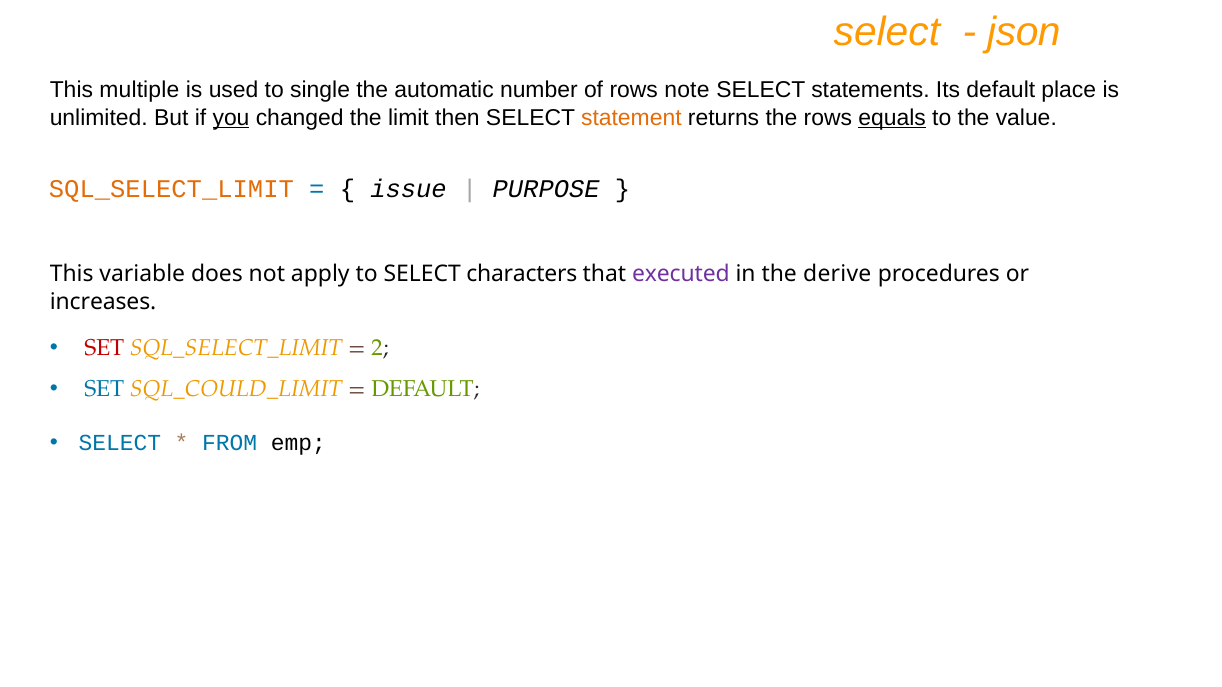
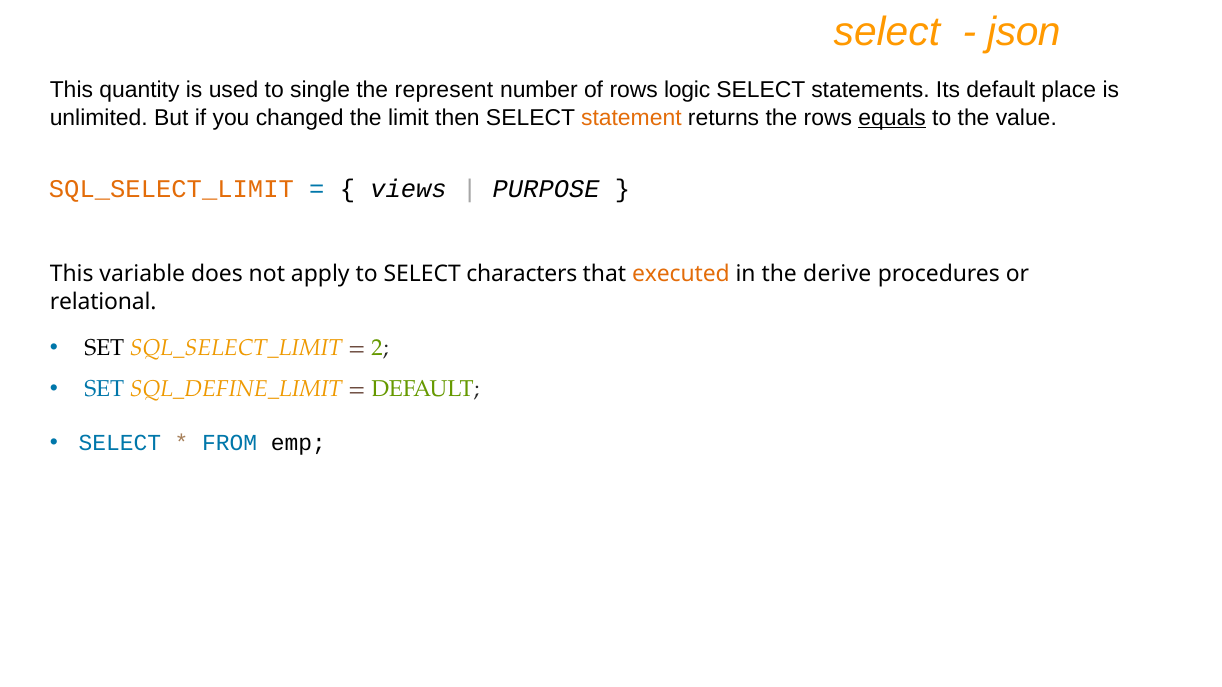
multiple: multiple -> quantity
automatic: automatic -> represent
note: note -> logic
you underline: present -> none
issue: issue -> views
executed colour: purple -> orange
increases: increases -> relational
SET at (104, 348) colour: red -> black
SQL_COULD_LIMIT: SQL_COULD_LIMIT -> SQL_DEFINE_LIMIT
